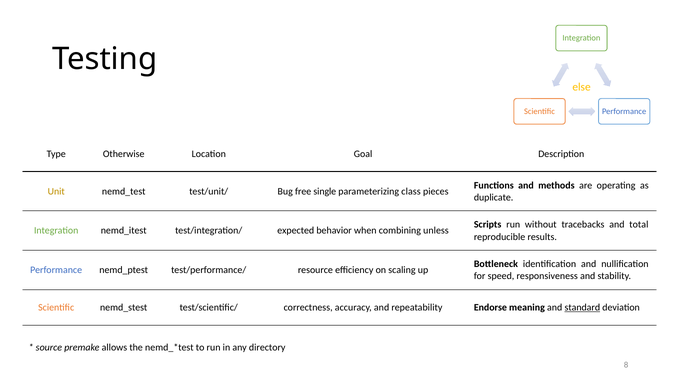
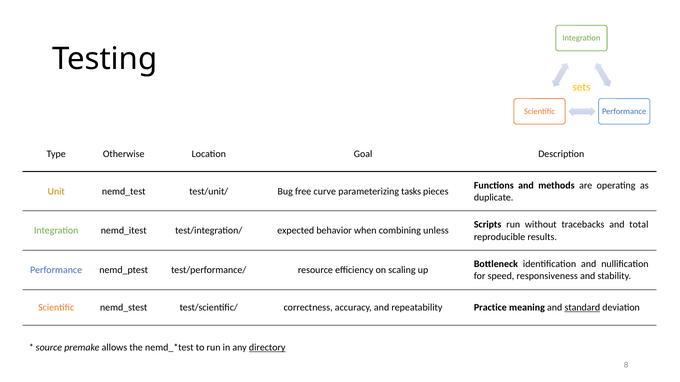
else: else -> sets
single: single -> curve
class: class -> tasks
Endorse: Endorse -> Practice
directory underline: none -> present
